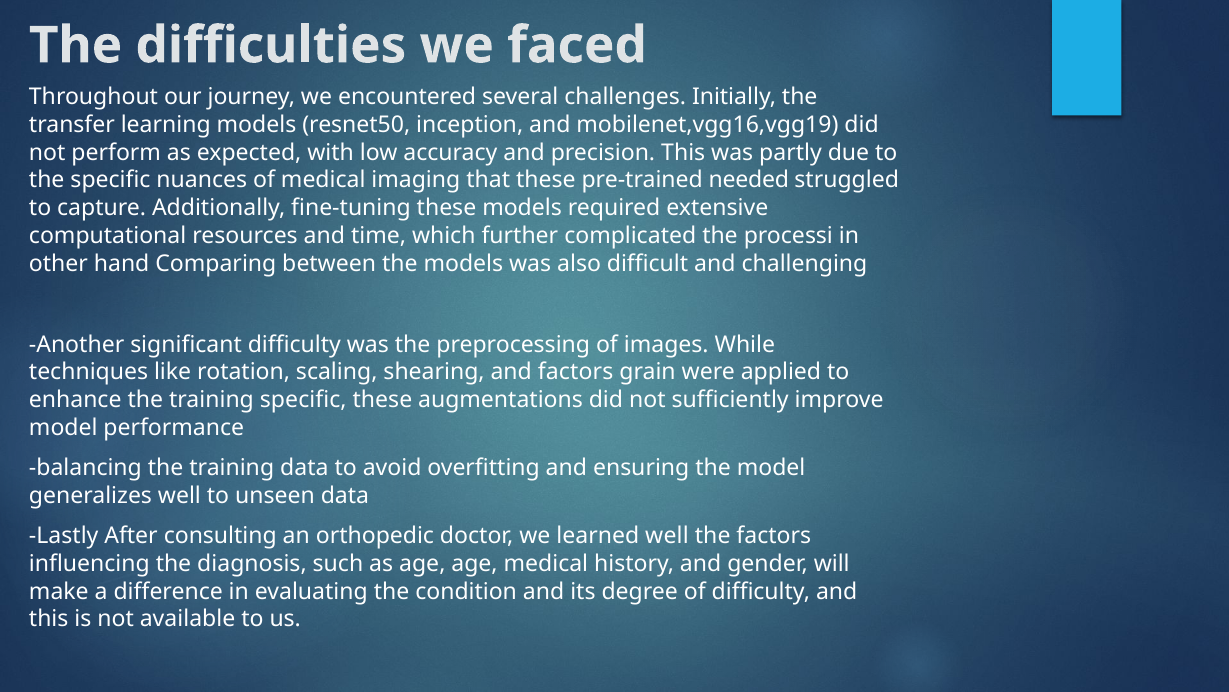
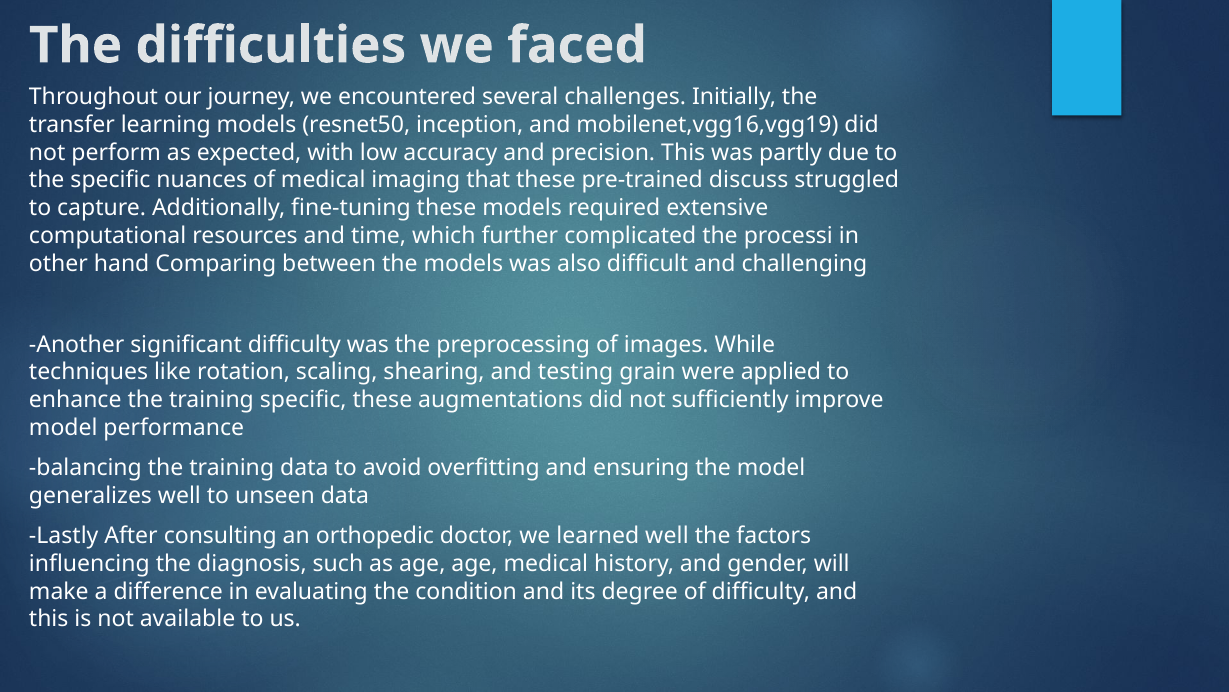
needed: needed -> discuss
and factors: factors -> testing
